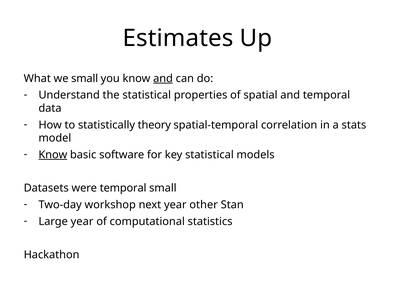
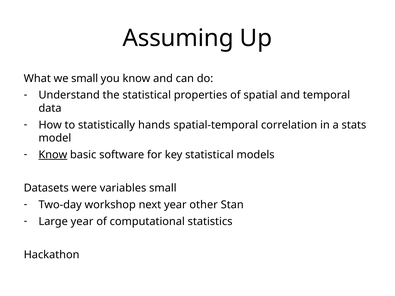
Estimates: Estimates -> Assuming
and at (163, 78) underline: present -> none
theory: theory -> hands
were temporal: temporal -> variables
